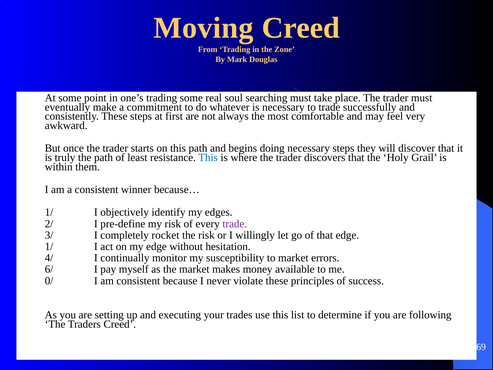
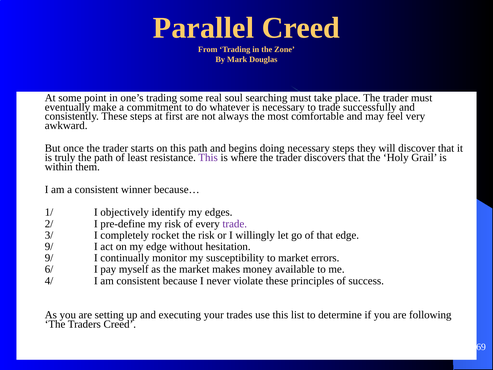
Moving: Moving -> Parallel
This at (208, 157) colour: blue -> purple
1/ at (49, 246): 1/ -> 9/
4/ at (49, 258): 4/ -> 9/
0/: 0/ -> 4/
